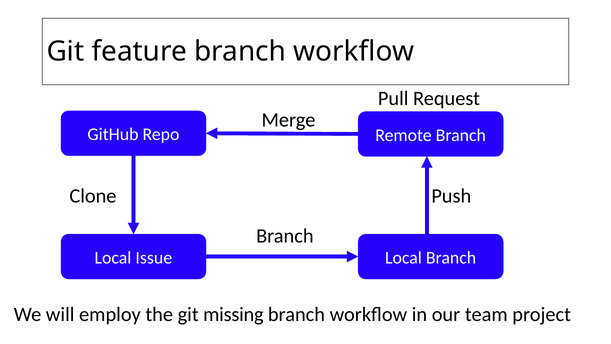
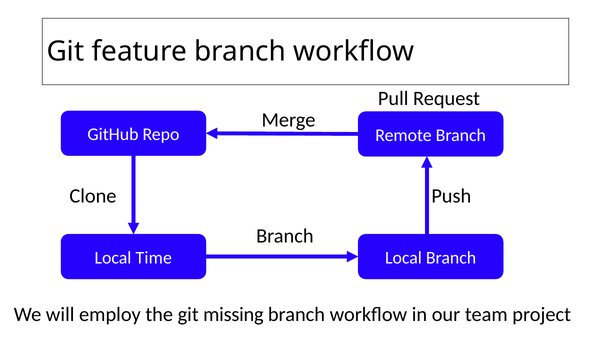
Issue: Issue -> Time
